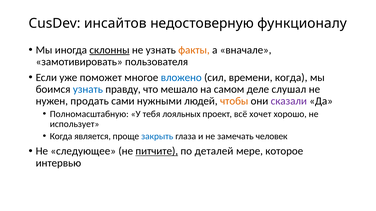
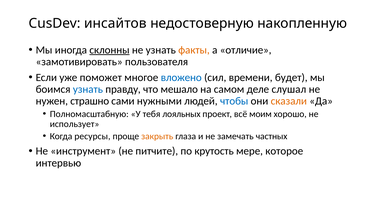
функционалу: функционалу -> накопленную
вначале: вначале -> отличие
времени когда: когда -> будет
продать: продать -> страшно
чтобы colour: orange -> blue
сказали colour: purple -> orange
хочет: хочет -> моим
является: является -> ресурсы
закрыть colour: blue -> orange
человек: человек -> частных
следующее: следующее -> инструмент
питчите underline: present -> none
деталей: деталей -> крутость
